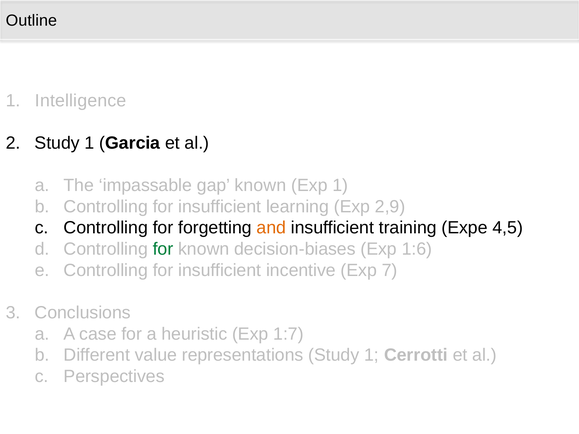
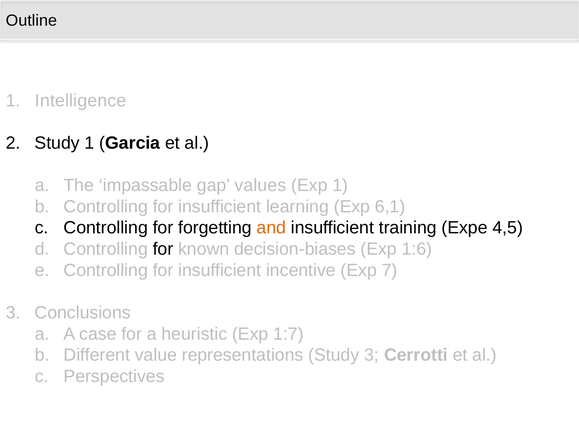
gap known: known -> values
2,9: 2,9 -> 6,1
for at (163, 249) colour: green -> black
representations Study 1: 1 -> 3
